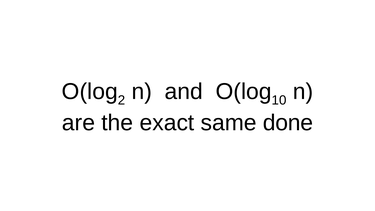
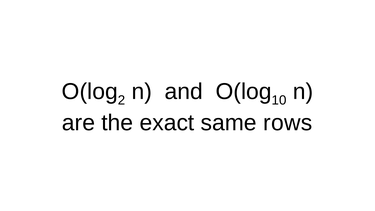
done: done -> rows
